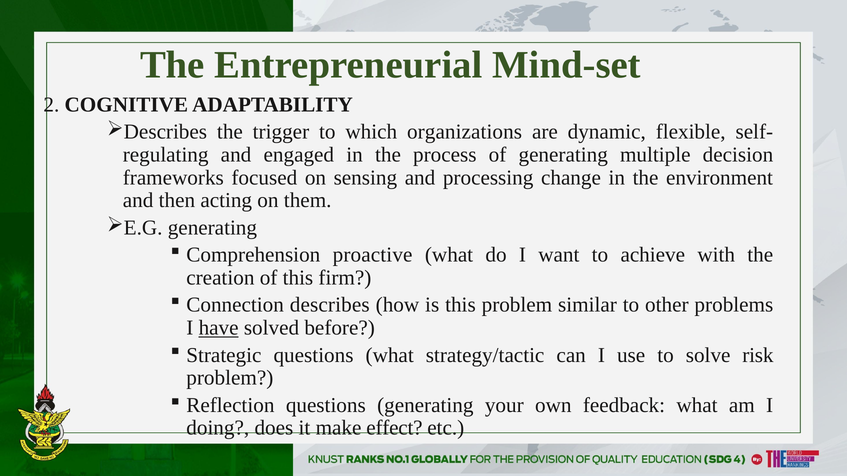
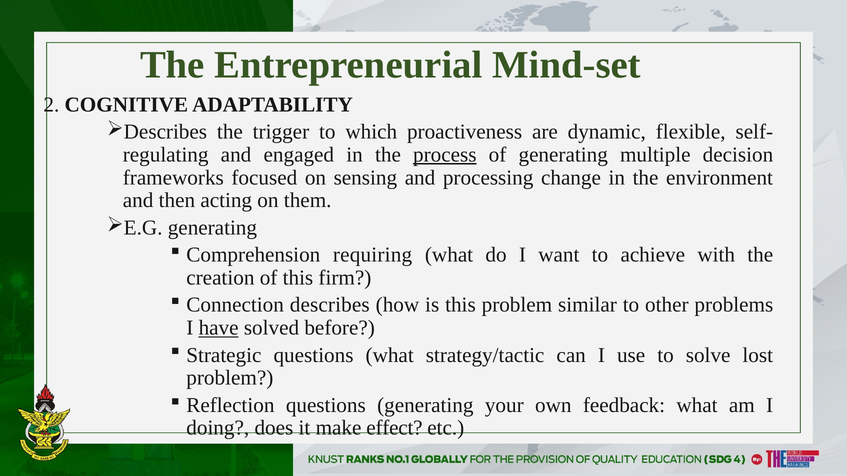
organizations: organizations -> proactiveness
process underline: none -> present
proactive: proactive -> requiring
risk: risk -> lost
